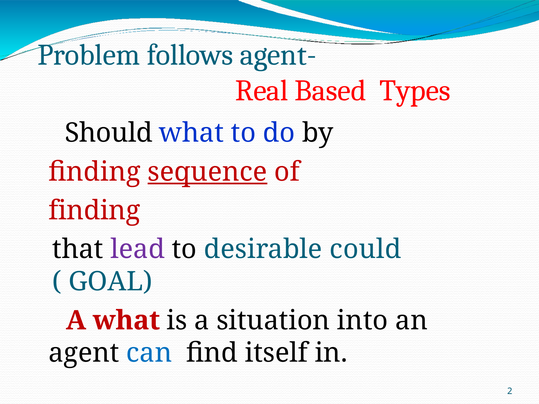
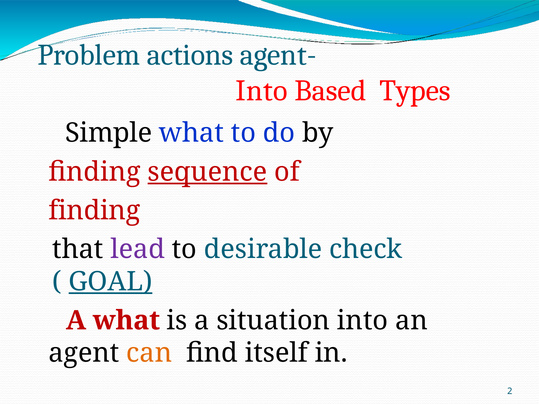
follows: follows -> actions
Real at (262, 91): Real -> Into
Should: Should -> Simple
could: could -> check
GOAL underline: none -> present
can colour: blue -> orange
